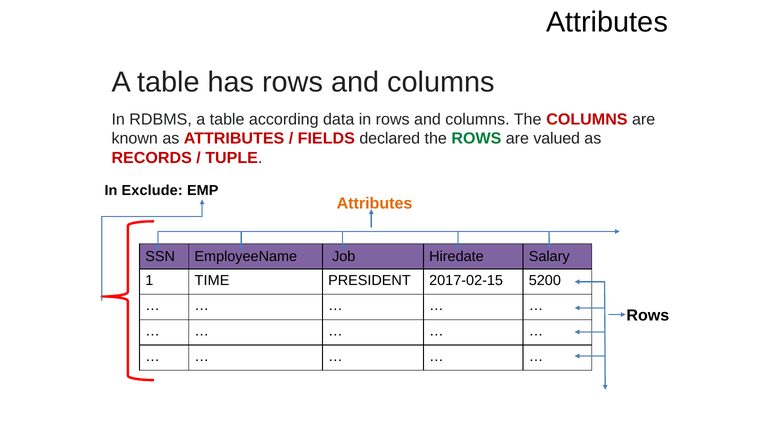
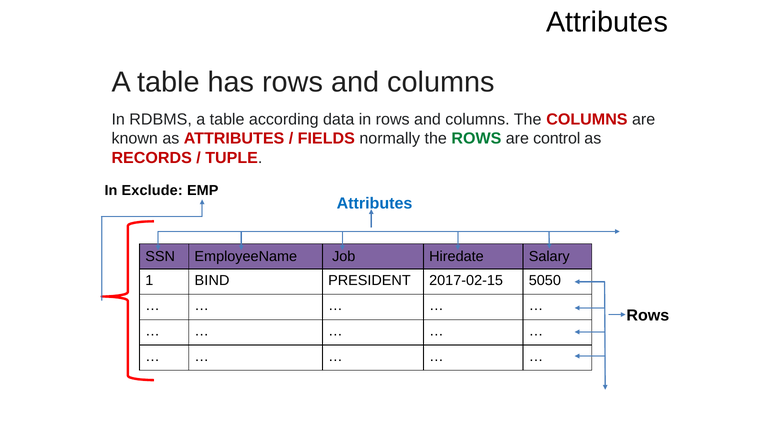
declared: declared -> normally
valued: valued -> control
Attributes at (375, 203) colour: orange -> blue
TIME: TIME -> BIND
5200: 5200 -> 5050
